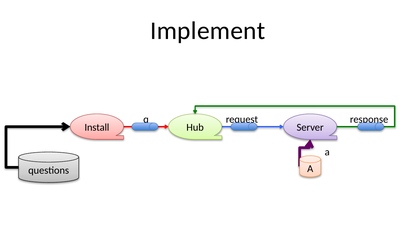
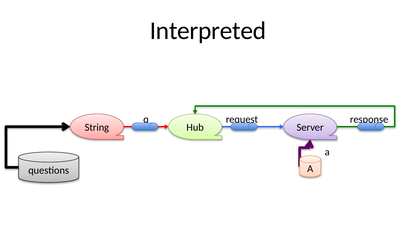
Implement: Implement -> Interpreted
Install: Install -> String
